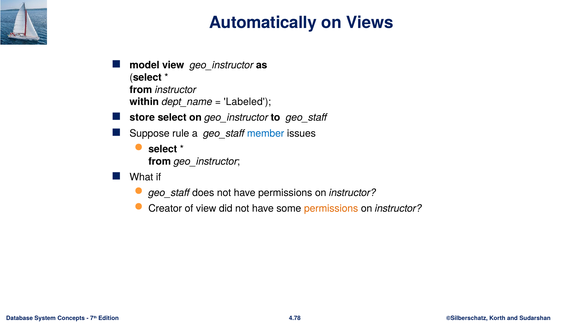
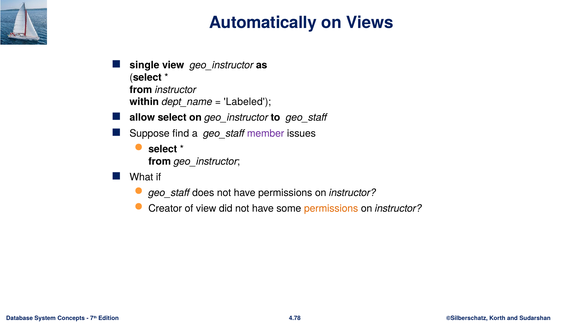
model: model -> single
store: store -> allow
rule: rule -> find
member colour: blue -> purple
